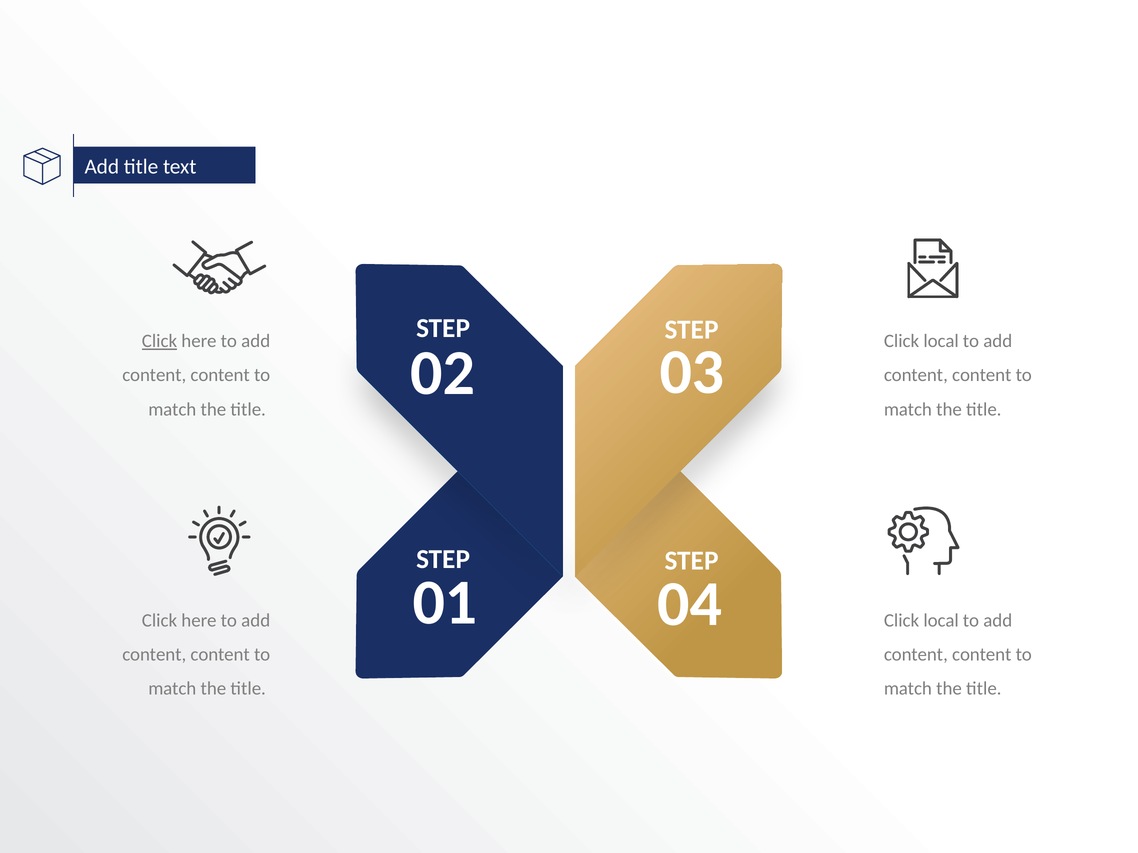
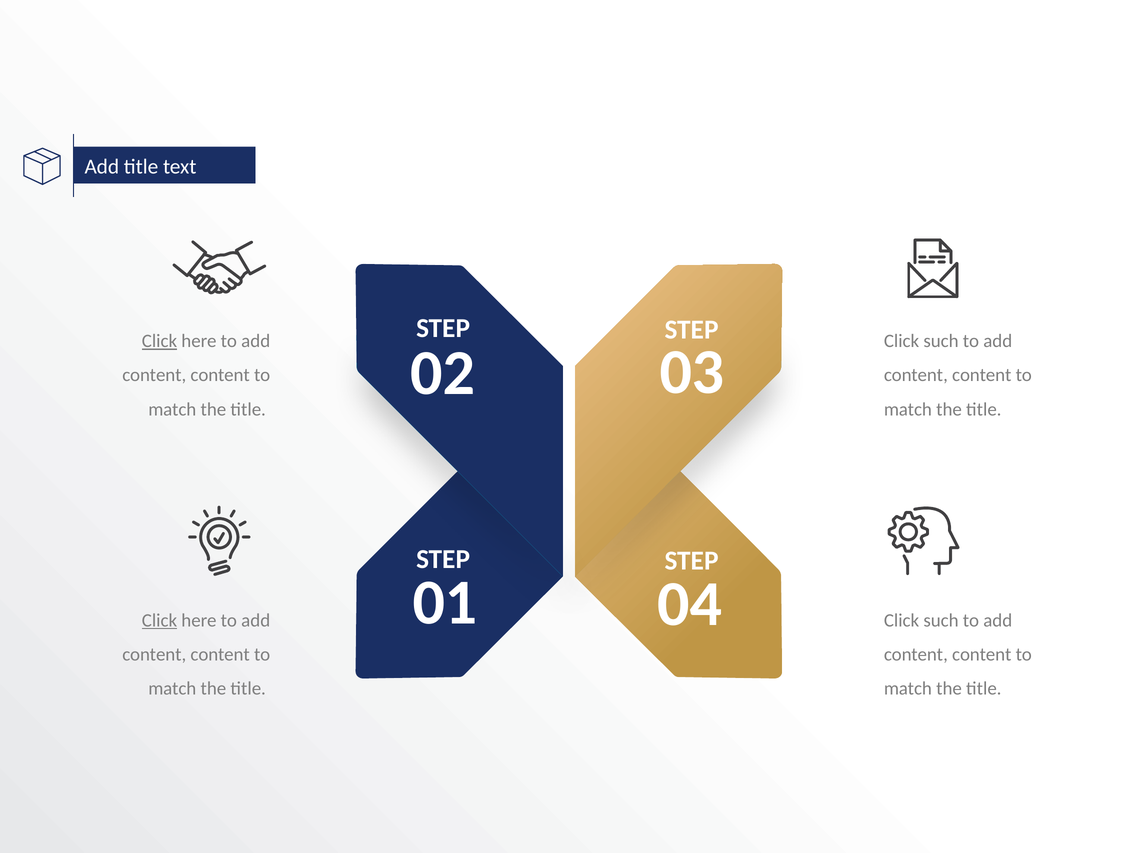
local at (941, 341): local -> such
Click at (159, 621) underline: none -> present
local at (941, 621): local -> such
